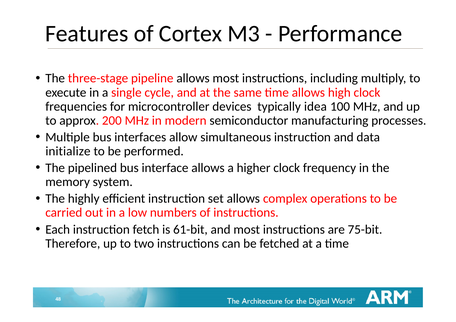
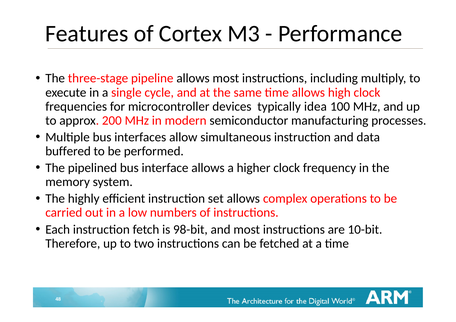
initialize: initialize -> buffered
61-bit: 61-bit -> 98-bit
75-bit: 75-bit -> 10-bit
